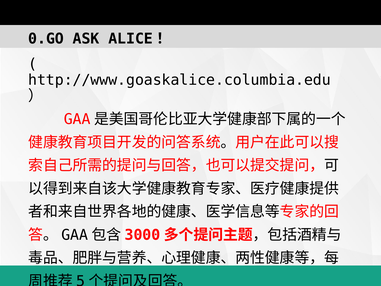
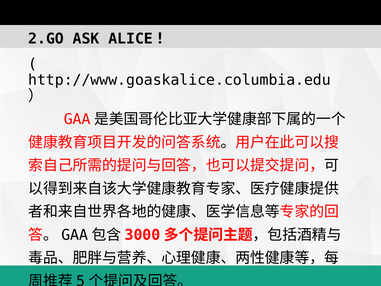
0.GO: 0.GO -> 2.GO
